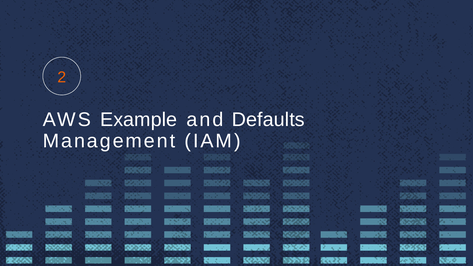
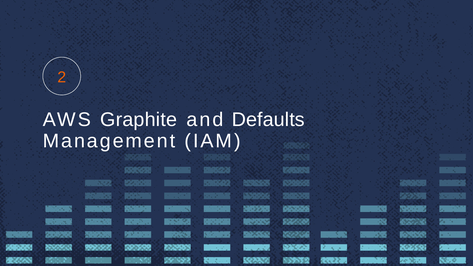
Example: Example -> Graphite
